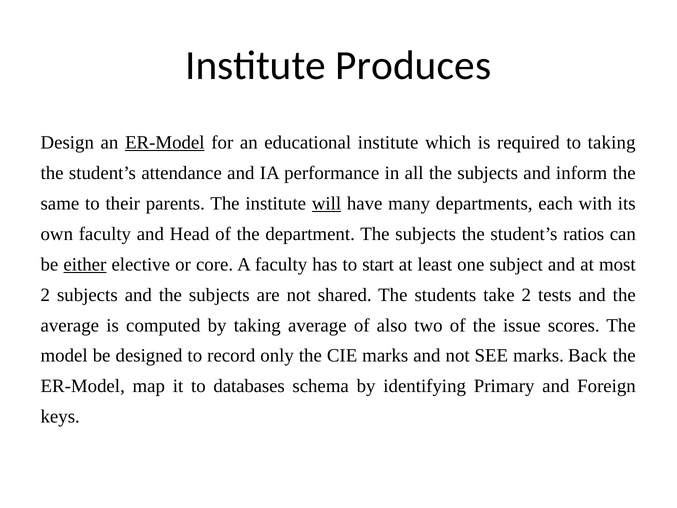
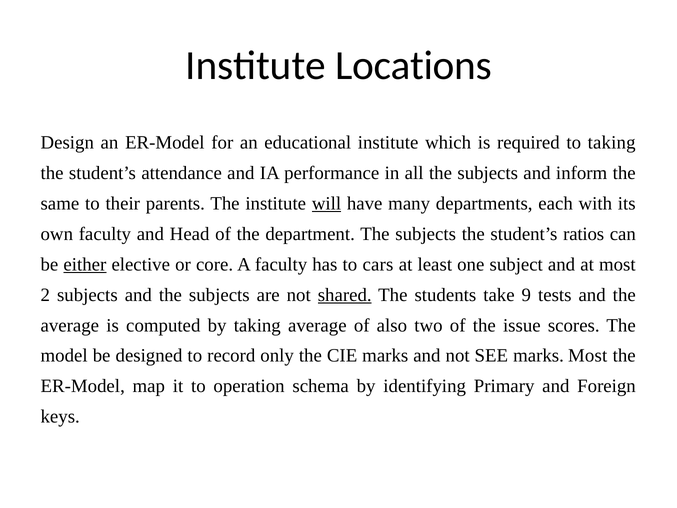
Produces: Produces -> Locations
ER-Model at (165, 142) underline: present -> none
start: start -> cars
shared underline: none -> present
take 2: 2 -> 9
marks Back: Back -> Most
databases: databases -> operation
